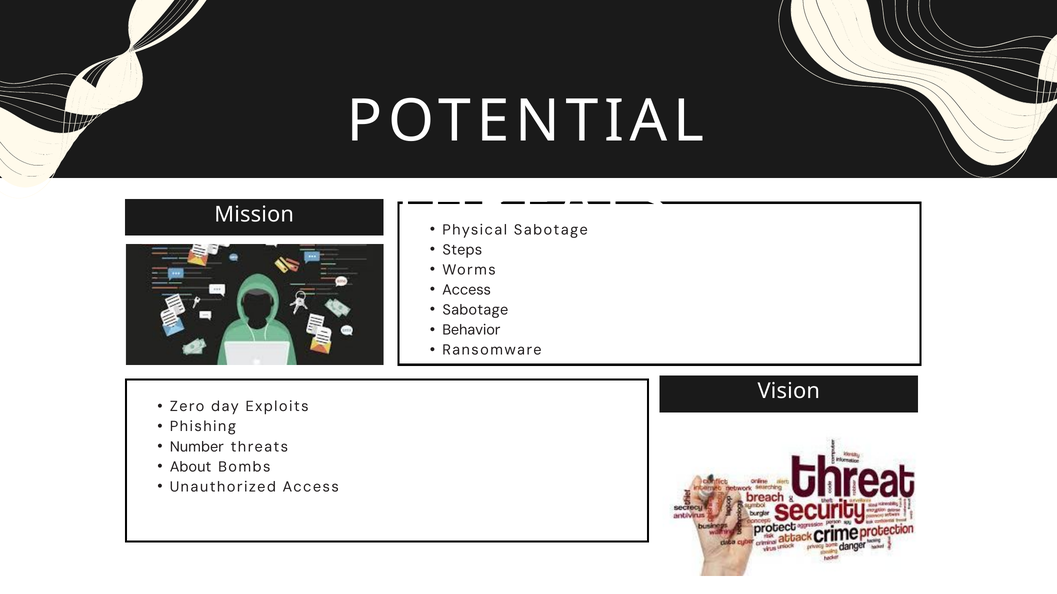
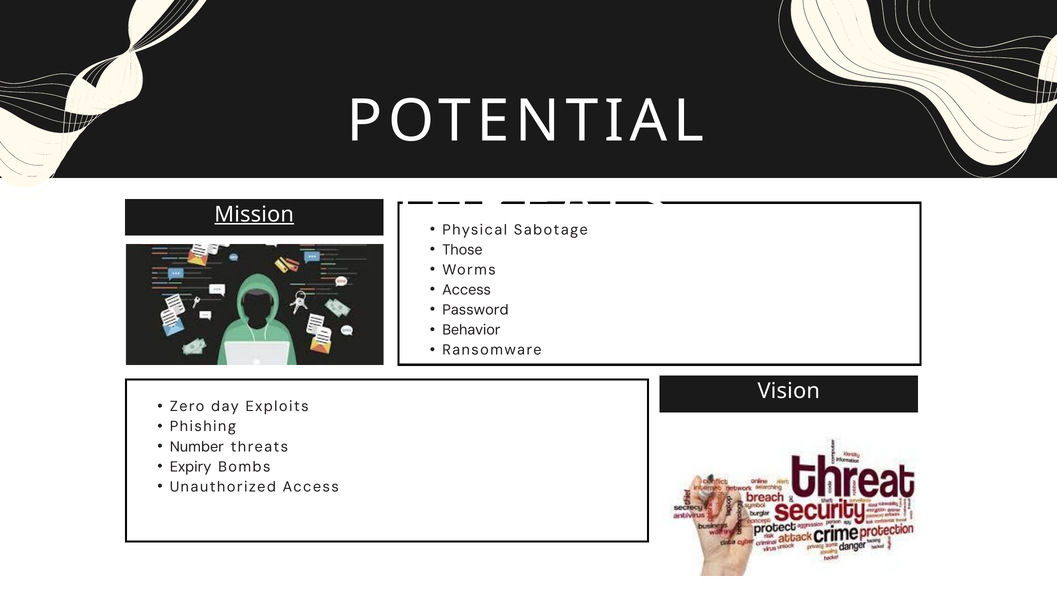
Mission underline: none -> present
Steps: Steps -> Those
Sabotage at (475, 310): Sabotage -> Password
About: About -> Expiry
